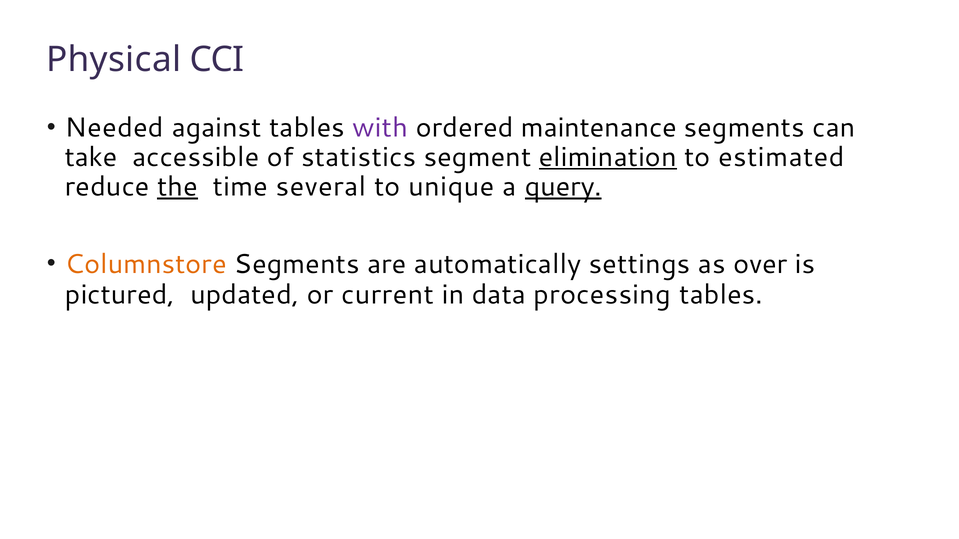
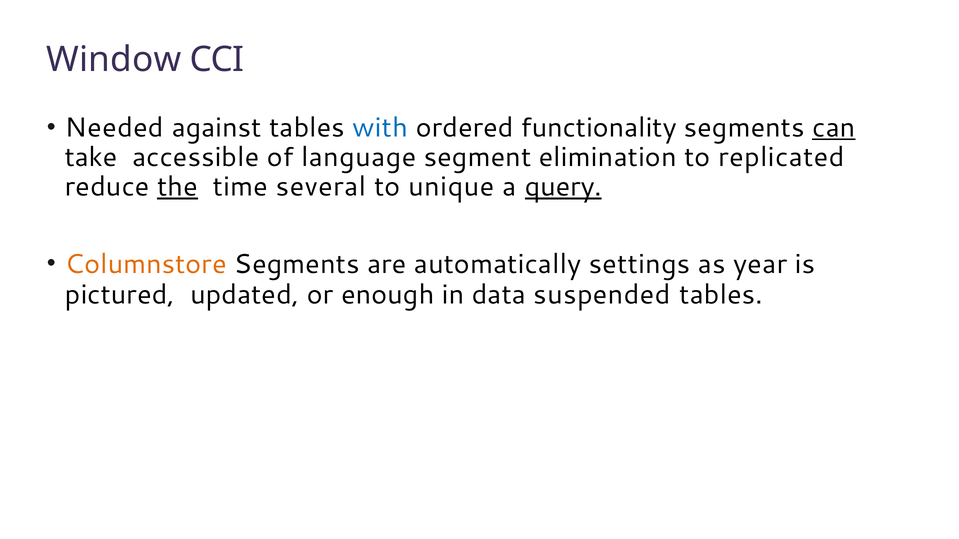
Physical: Physical -> Window
with colour: purple -> blue
maintenance: maintenance -> functionality
can underline: none -> present
statistics: statistics -> language
elimination underline: present -> none
estimated: estimated -> replicated
over: over -> year
current: current -> enough
processing: processing -> suspended
